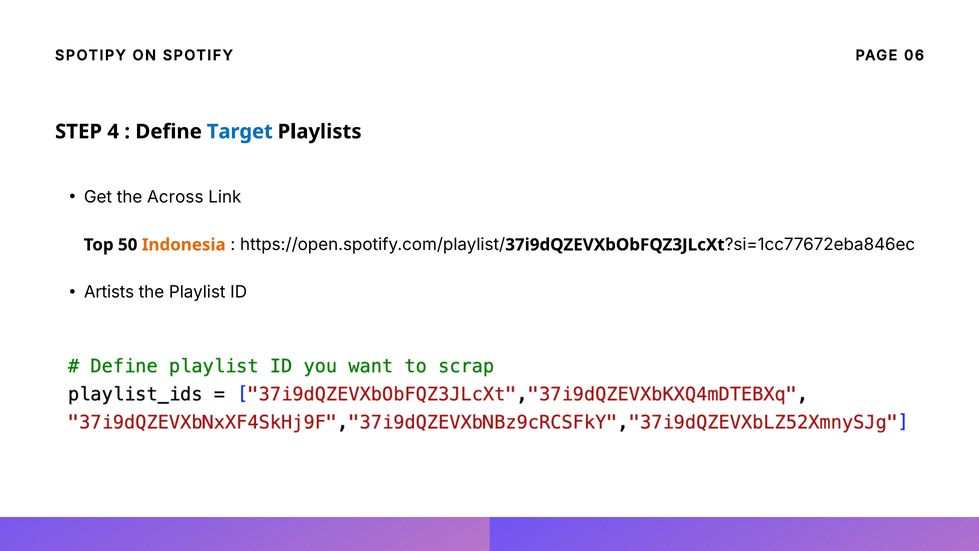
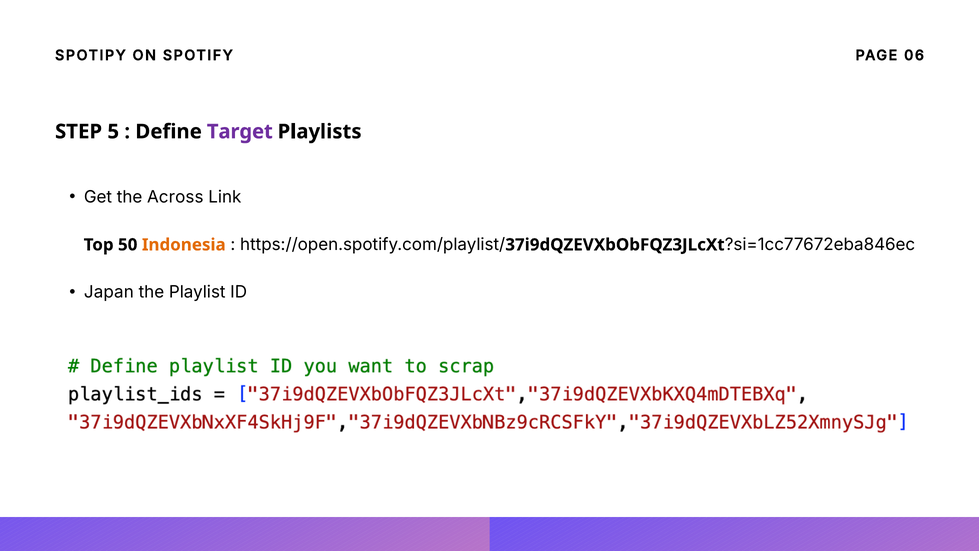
4: 4 -> 5
Target colour: blue -> purple
Artists: Artists -> Japan
